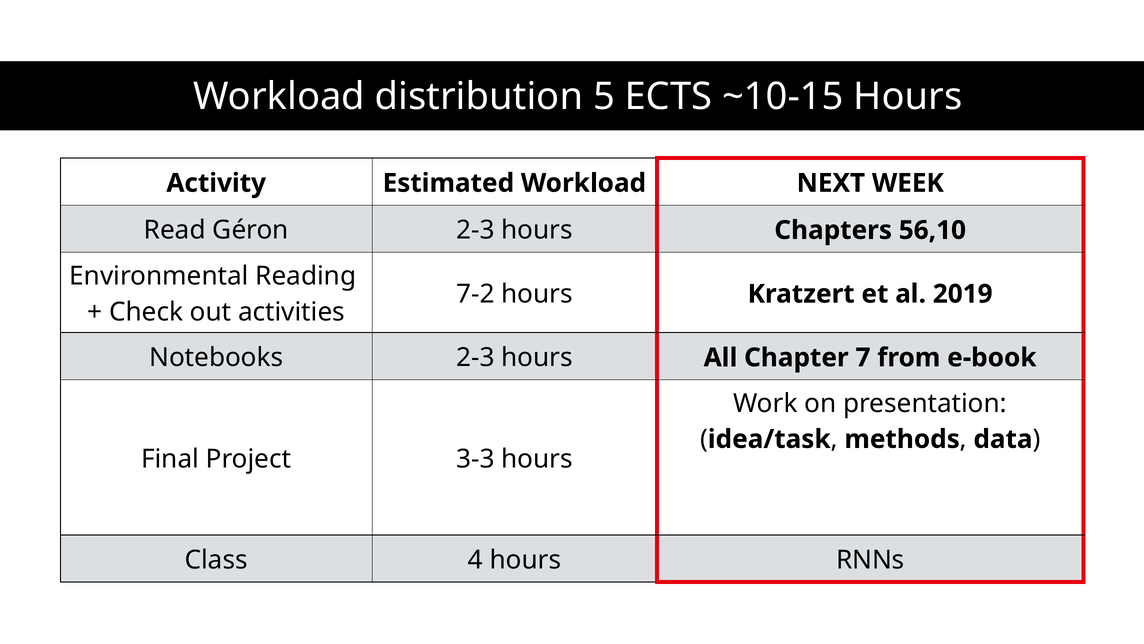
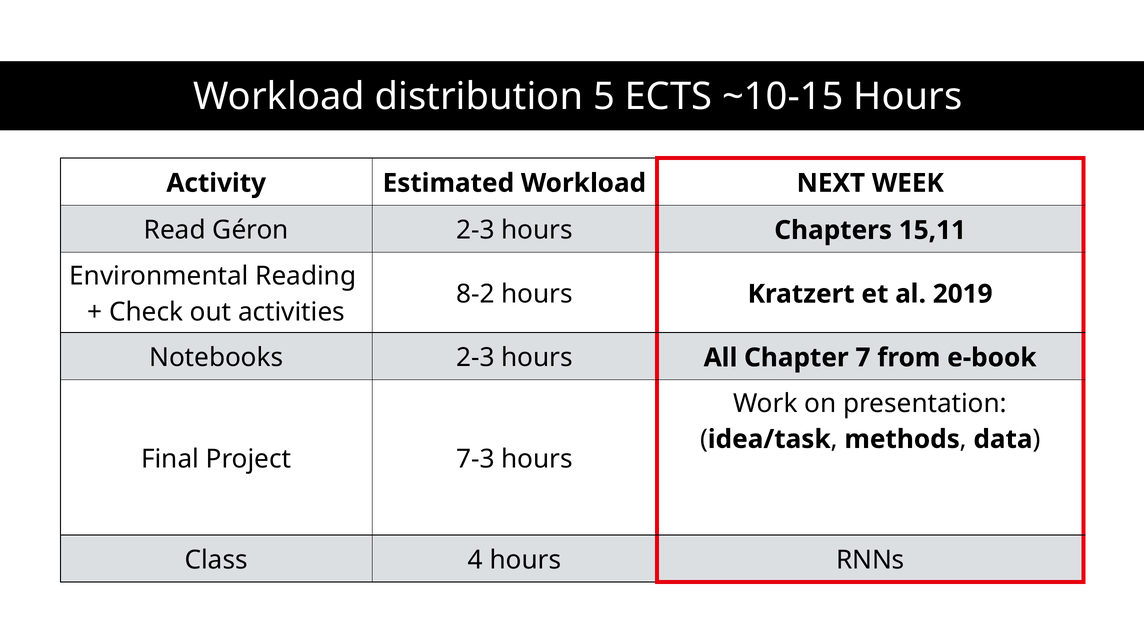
56,10: 56,10 -> 15,11
7-2: 7-2 -> 8-2
3-3: 3-3 -> 7-3
